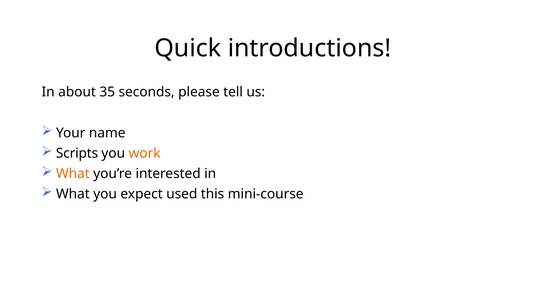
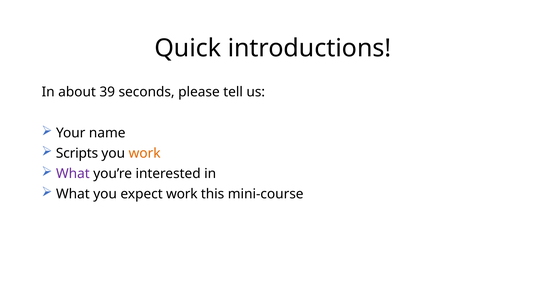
35: 35 -> 39
What at (73, 174) colour: orange -> purple
expect used: used -> work
